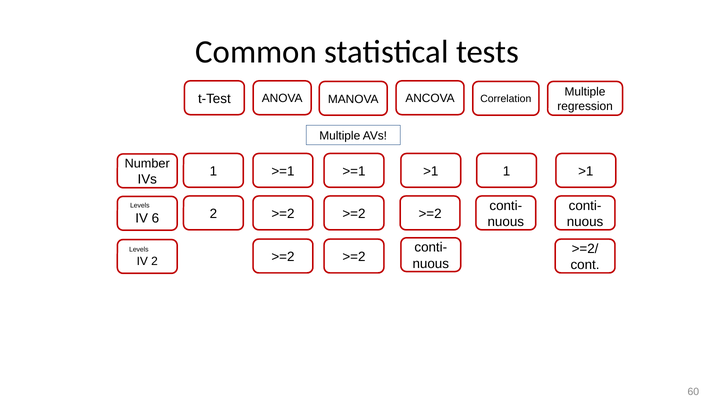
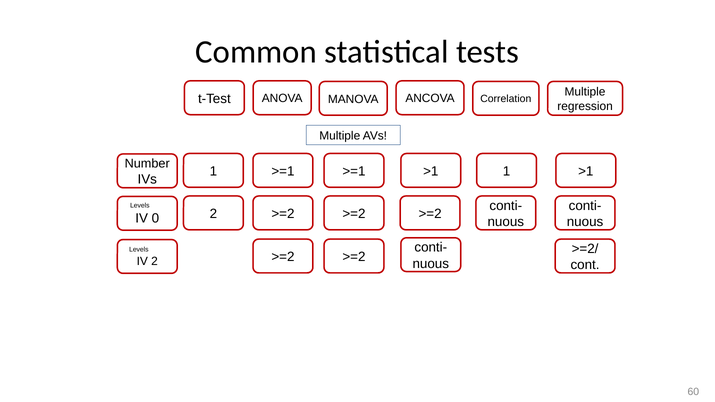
6: 6 -> 0
